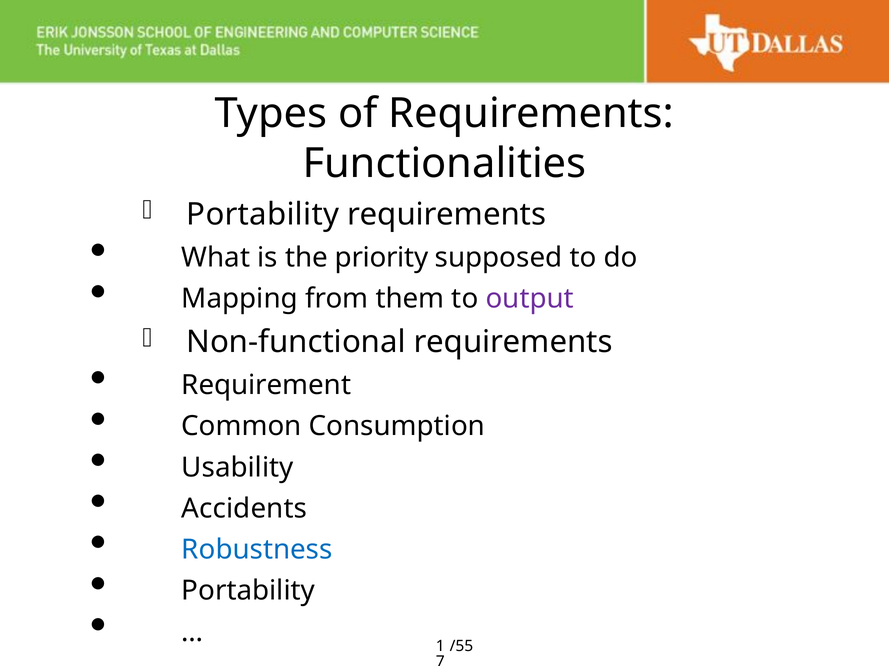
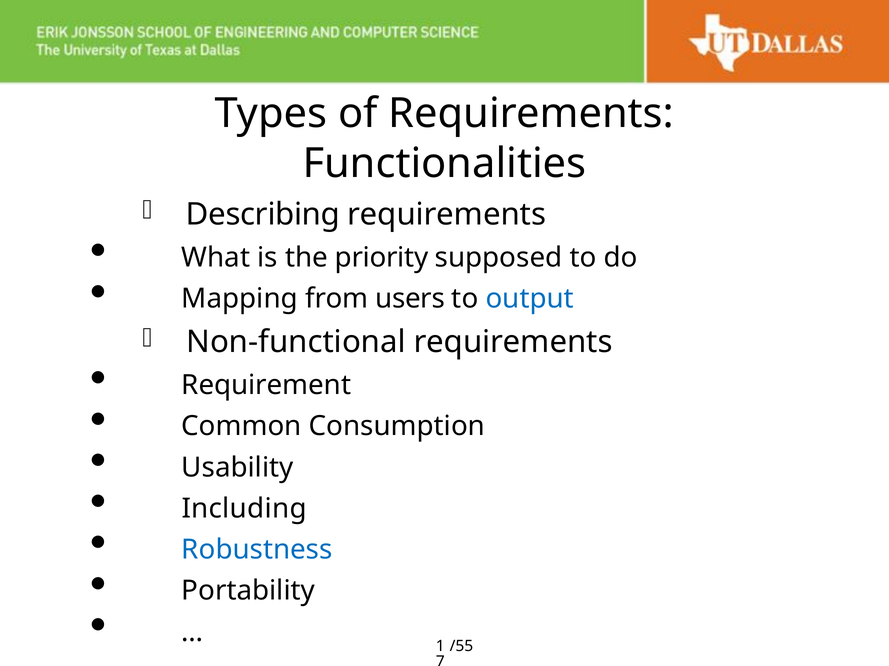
Portability at (263, 215): Portability -> Describing
them: them -> users
output colour: purple -> blue
Accidents: Accidents -> Including
